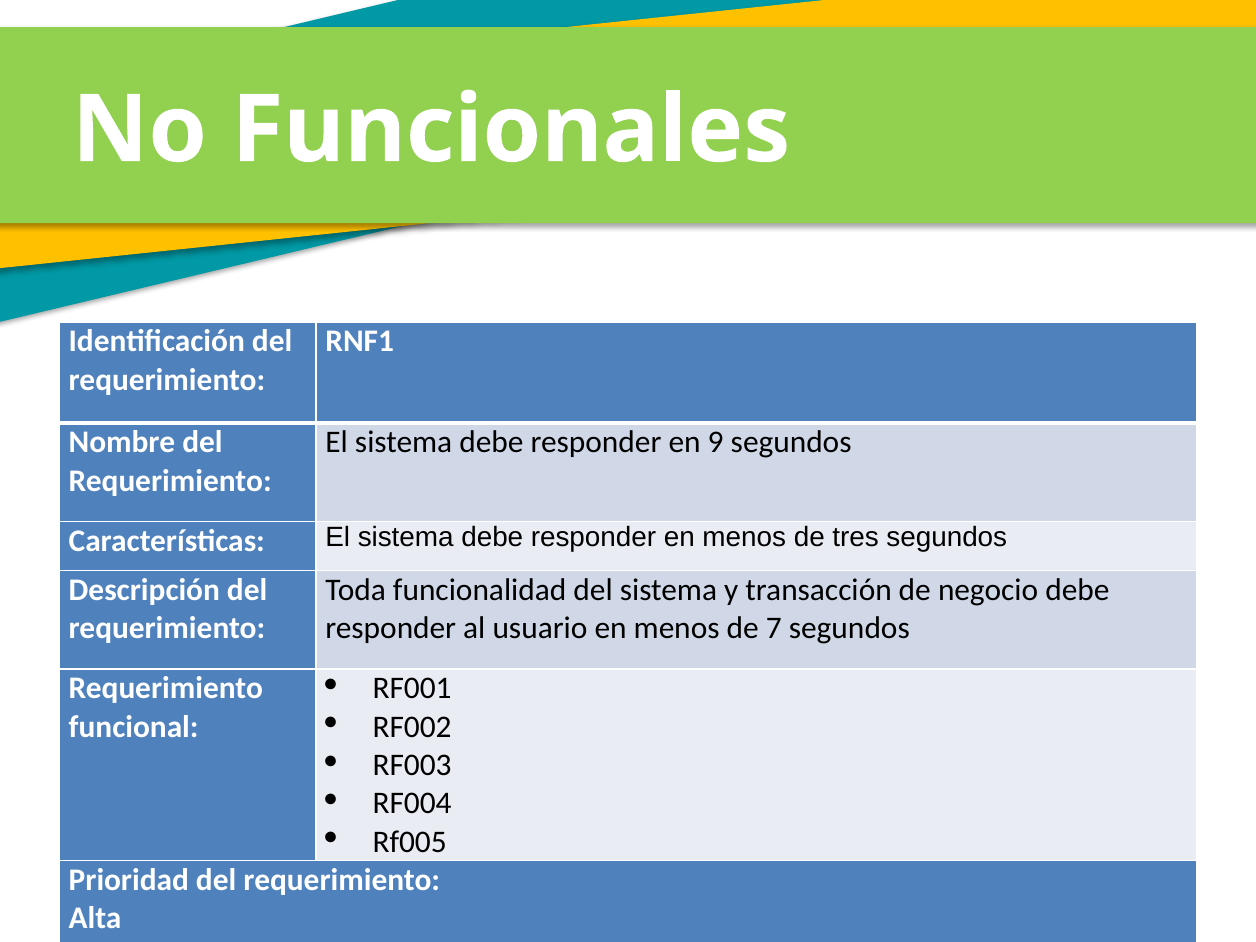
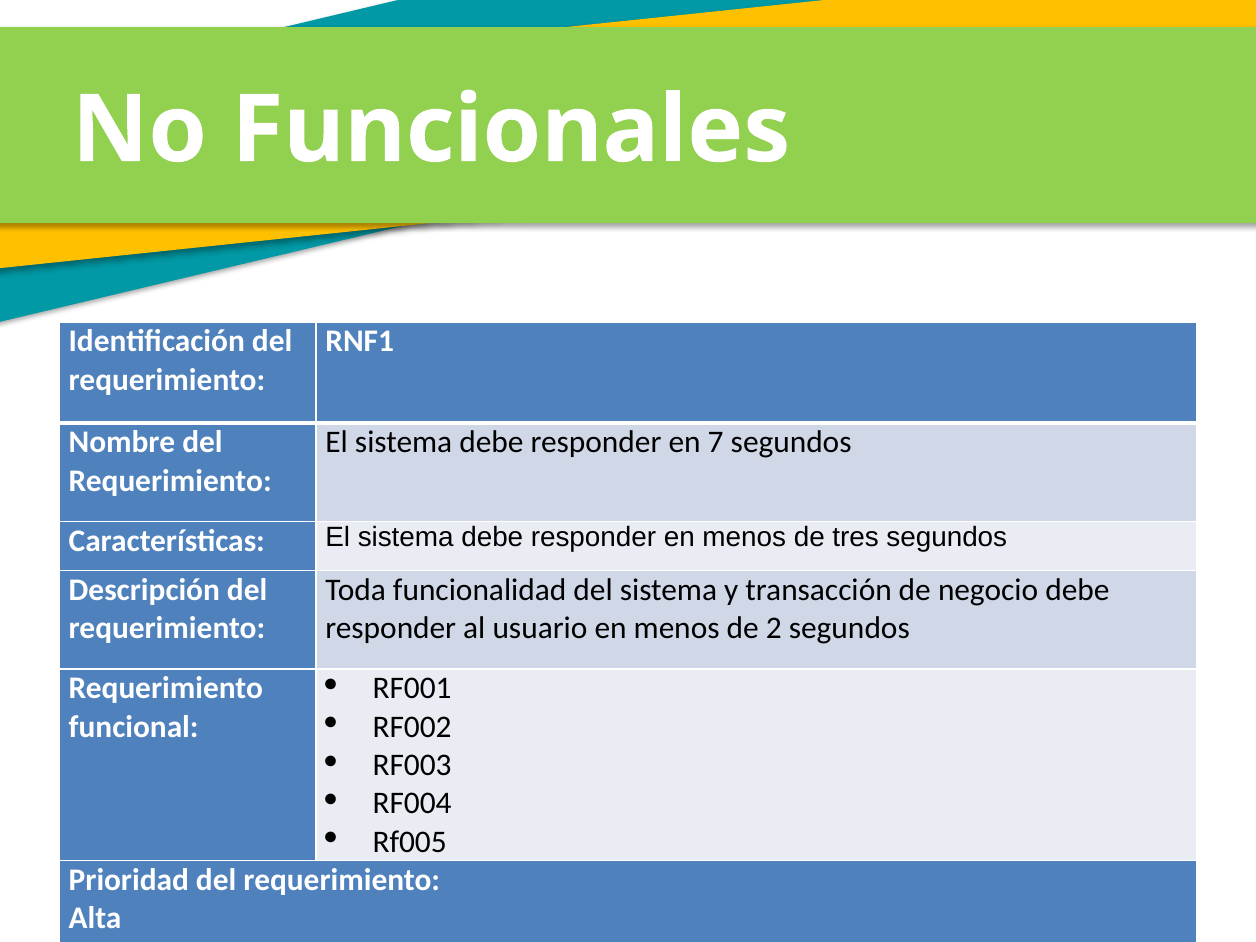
9: 9 -> 7
7: 7 -> 2
